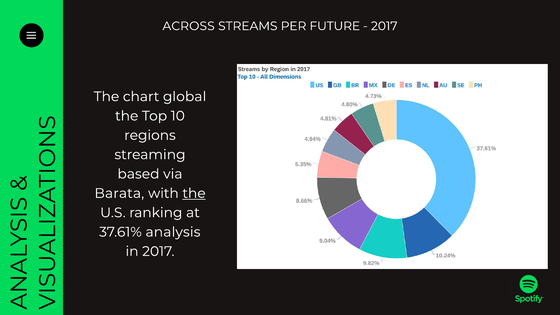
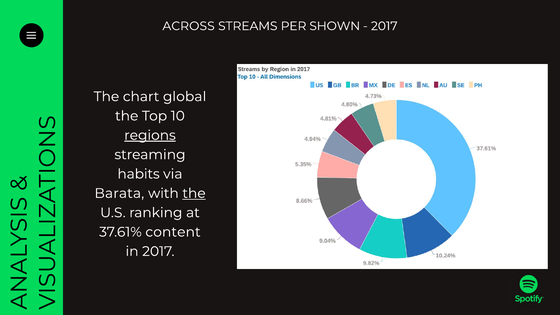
FUTURE: FUTURE -> SHOWN
regions underline: none -> present
based: based -> habits
analysis: analysis -> content
